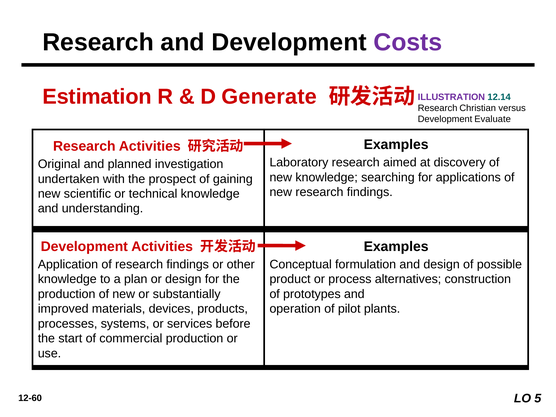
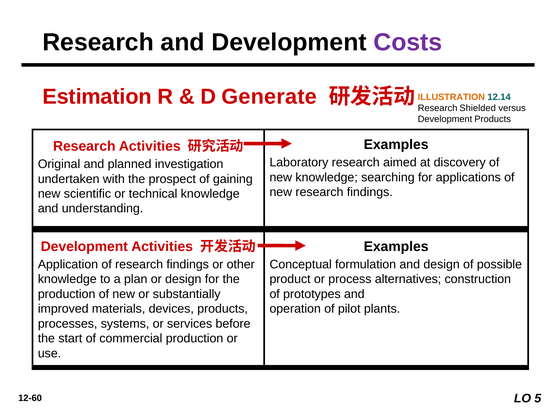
ILLUSTRATION colour: purple -> orange
Christian: Christian -> Shielded
Development Evaluate: Evaluate -> Products
